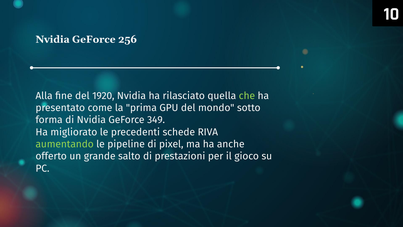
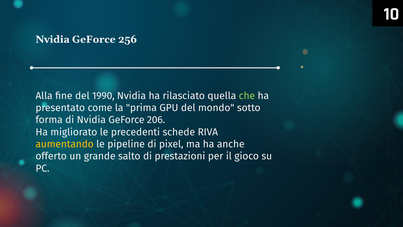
1920: 1920 -> 1990
349: 349 -> 206
aumentando colour: light green -> yellow
